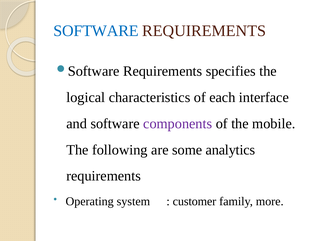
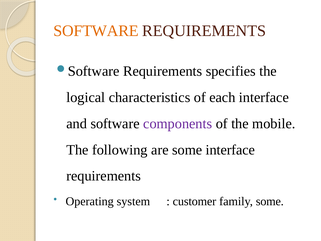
SOFTWARE at (96, 31) colour: blue -> orange
some analytics: analytics -> interface
family more: more -> some
